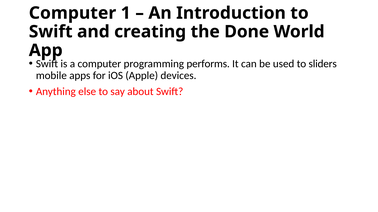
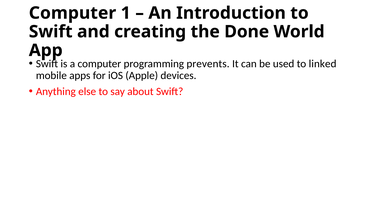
performs: performs -> prevents
sliders: sliders -> linked
